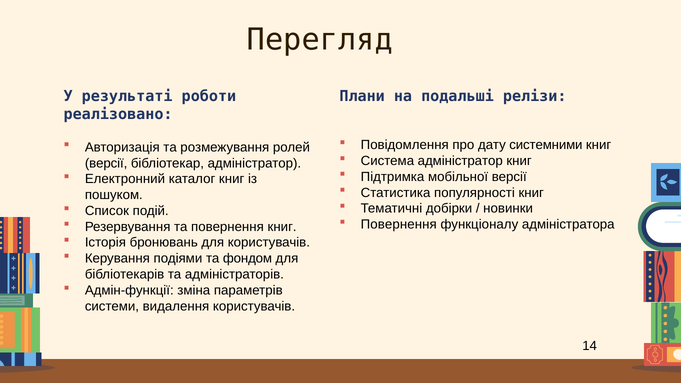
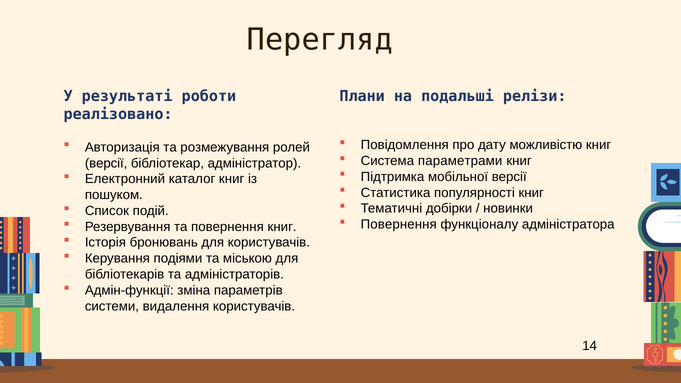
системними: системними -> можливістю
Система адміністратор: адміністратор -> параметрами
фондом: фондом -> міською
